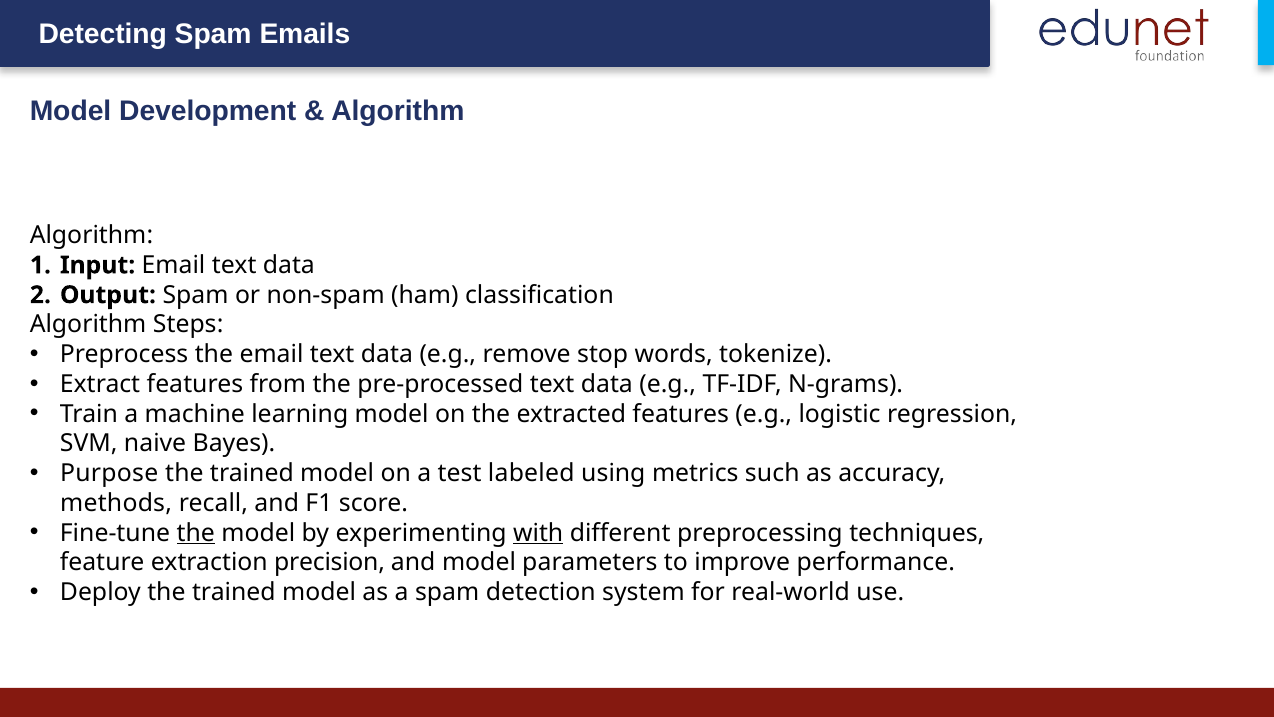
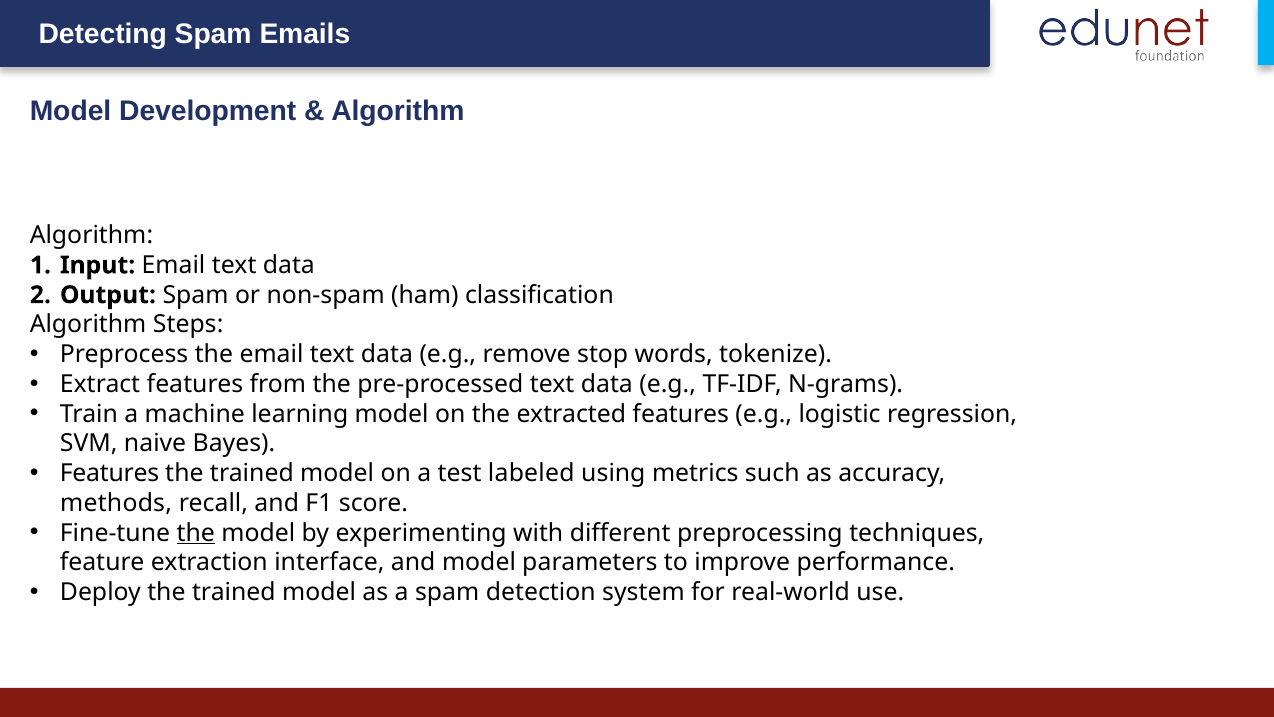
Purpose at (109, 473): Purpose -> Features
with underline: present -> none
precision: precision -> interface
